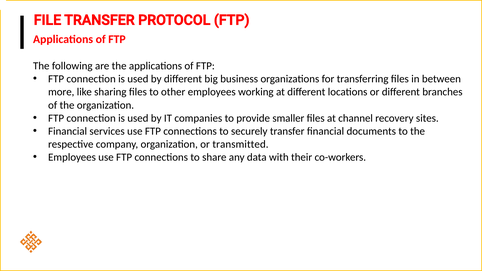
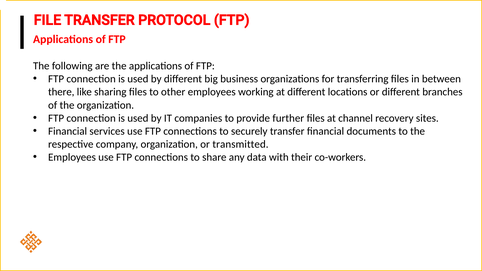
more: more -> there
smaller: smaller -> further
